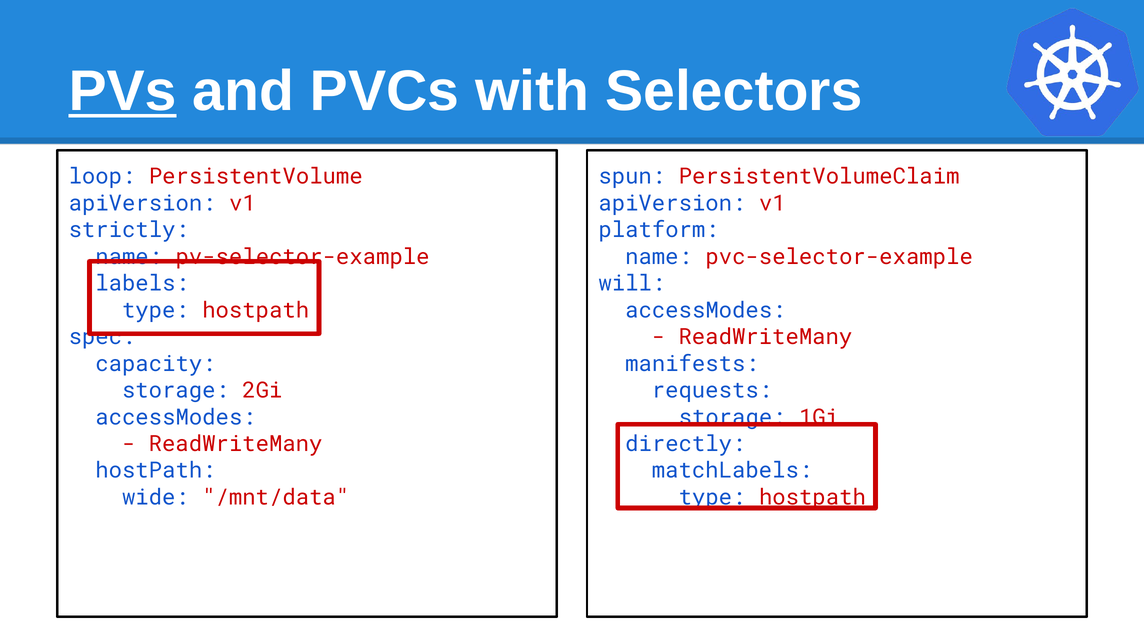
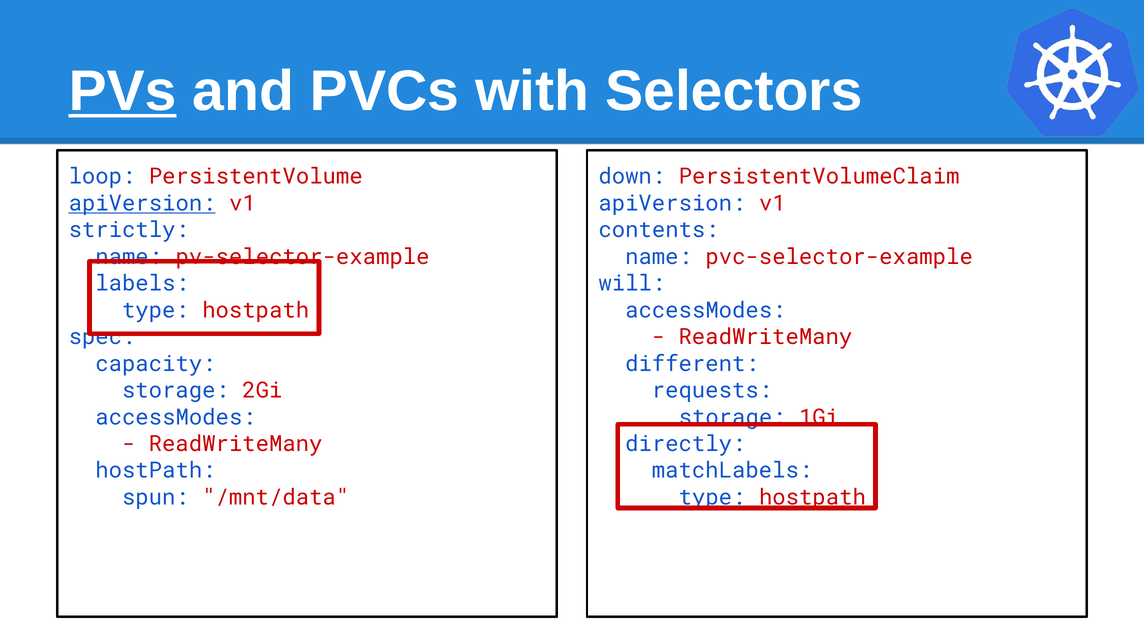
spun: spun -> down
apiVersion at (142, 203) underline: none -> present
platform: platform -> contents
manifests: manifests -> different
wide: wide -> spun
